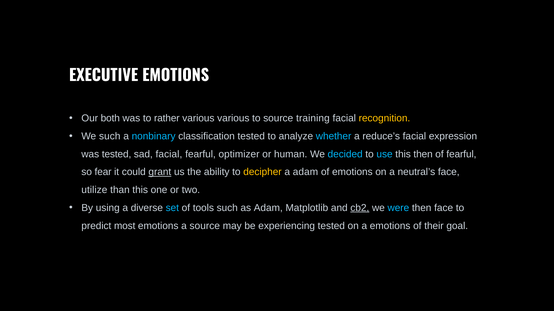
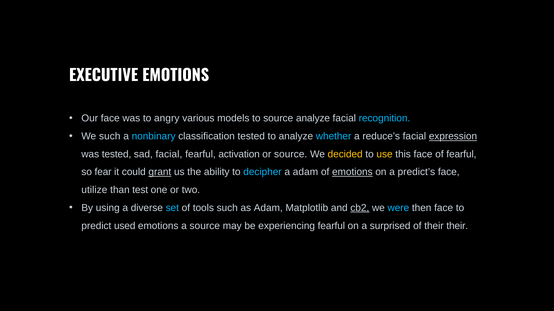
Our both: both -> face
rather: rather -> angry
various various: various -> models
source training: training -> analyze
recognition colour: yellow -> light blue
expression underline: none -> present
optimizer: optimizer -> activation
or human: human -> source
decided colour: light blue -> yellow
use colour: light blue -> yellow
this then: then -> face
decipher colour: yellow -> light blue
emotions at (352, 172) underline: none -> present
neutral’s: neutral’s -> predict’s
than this: this -> test
most: most -> used
experiencing tested: tested -> fearful
a emotions: emotions -> surprised
their goal: goal -> their
